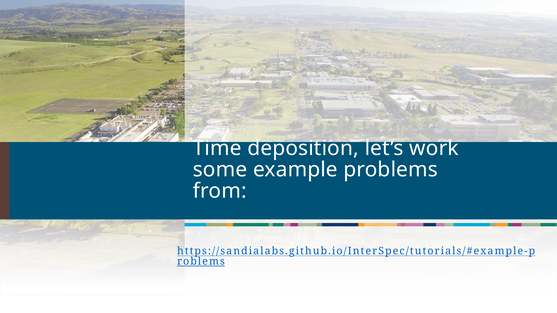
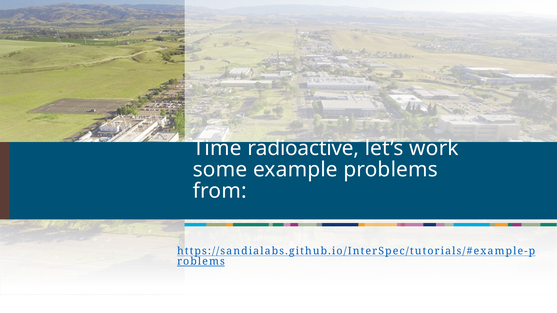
deposition: deposition -> radioactive
